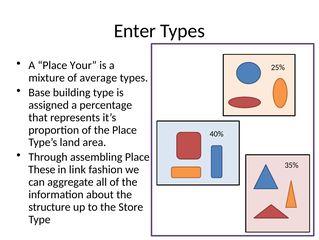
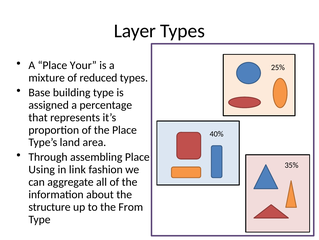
Enter: Enter -> Layer
average: average -> reduced
These: These -> Using
Store: Store -> From
